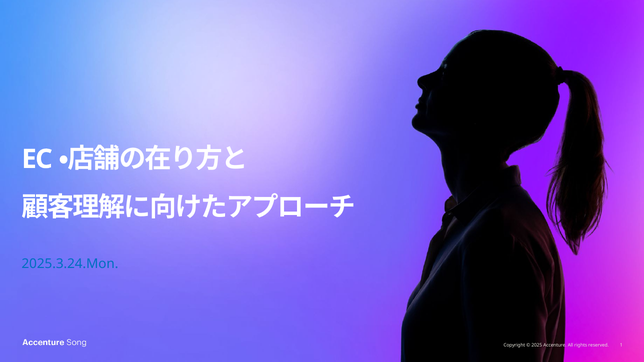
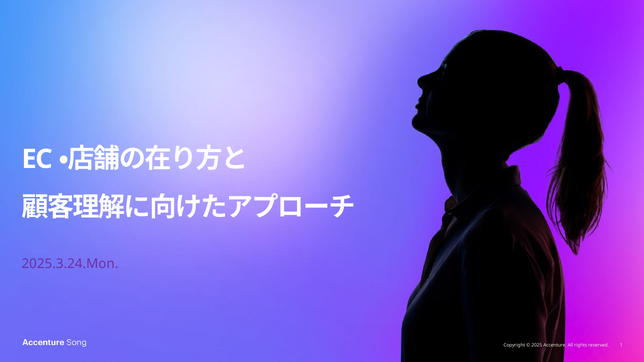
2025.3.24.Mon colour: blue -> purple
